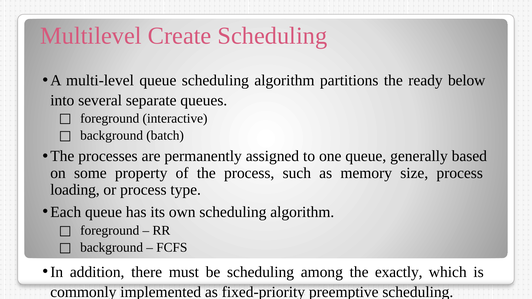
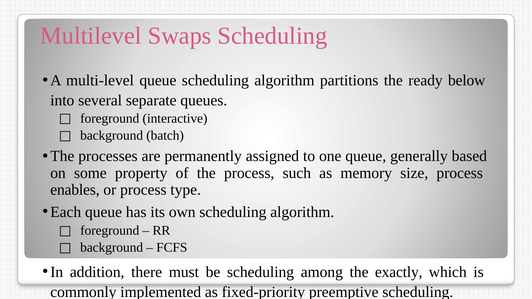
Create: Create -> Swaps
loading: loading -> enables
